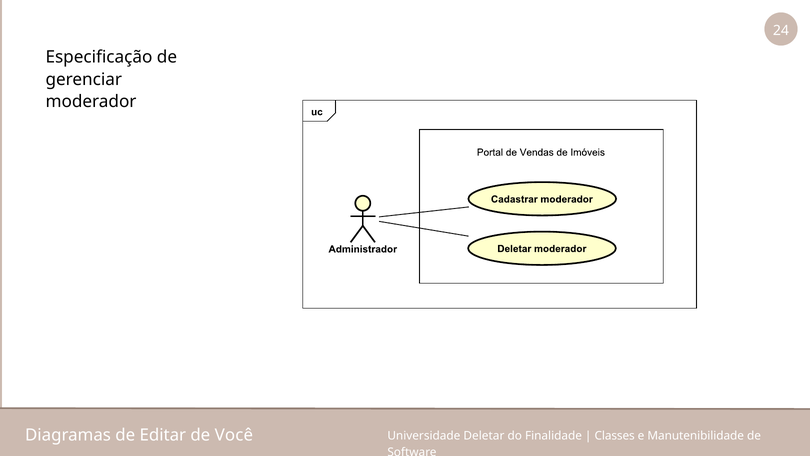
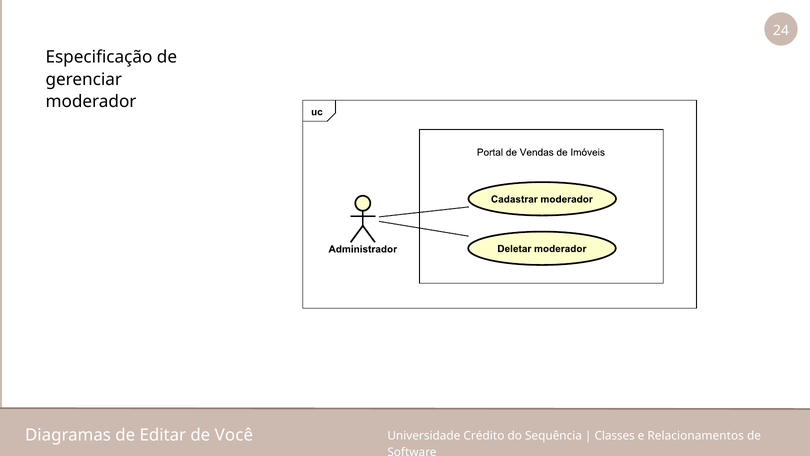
Deletar: Deletar -> Crédito
Finalidade: Finalidade -> Sequência
Manutenibilidade: Manutenibilidade -> Relacionamentos
